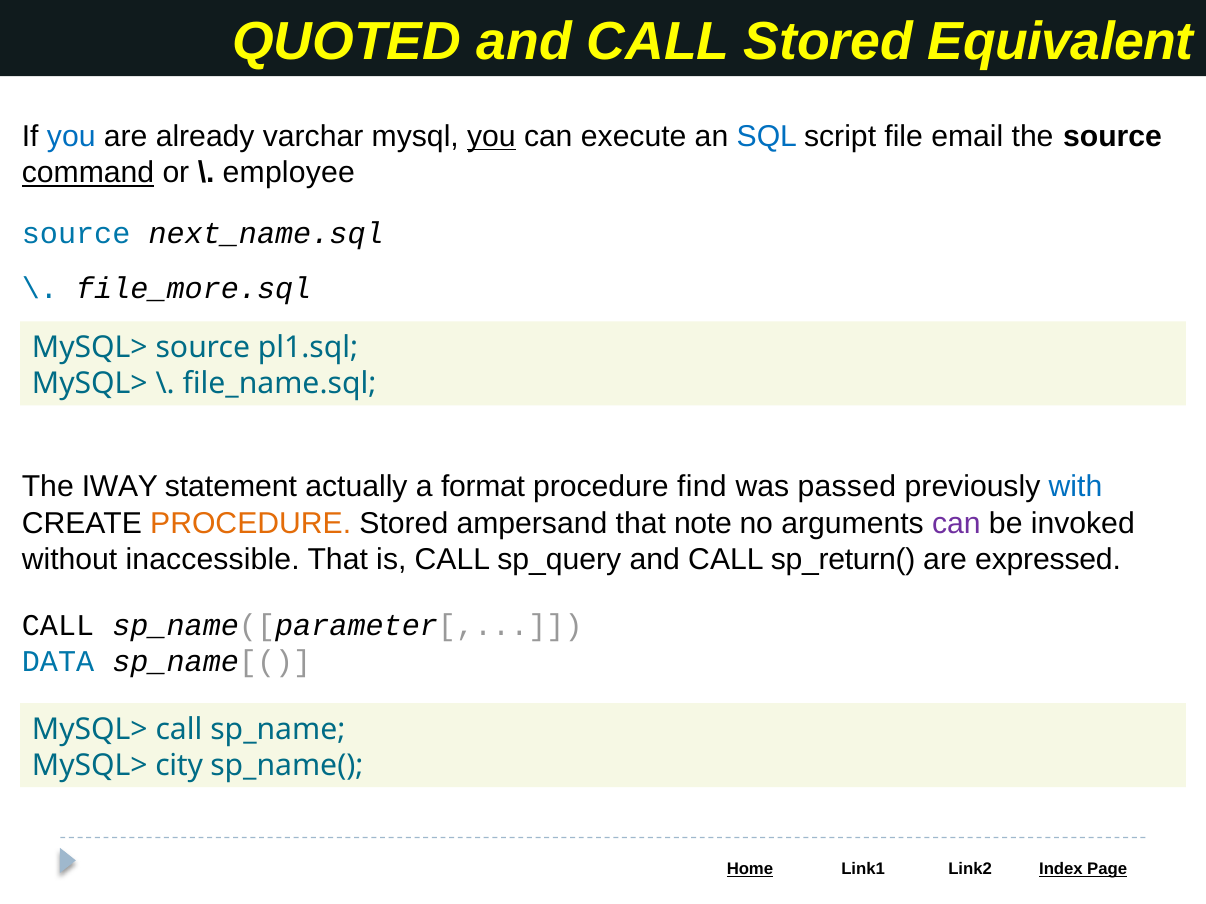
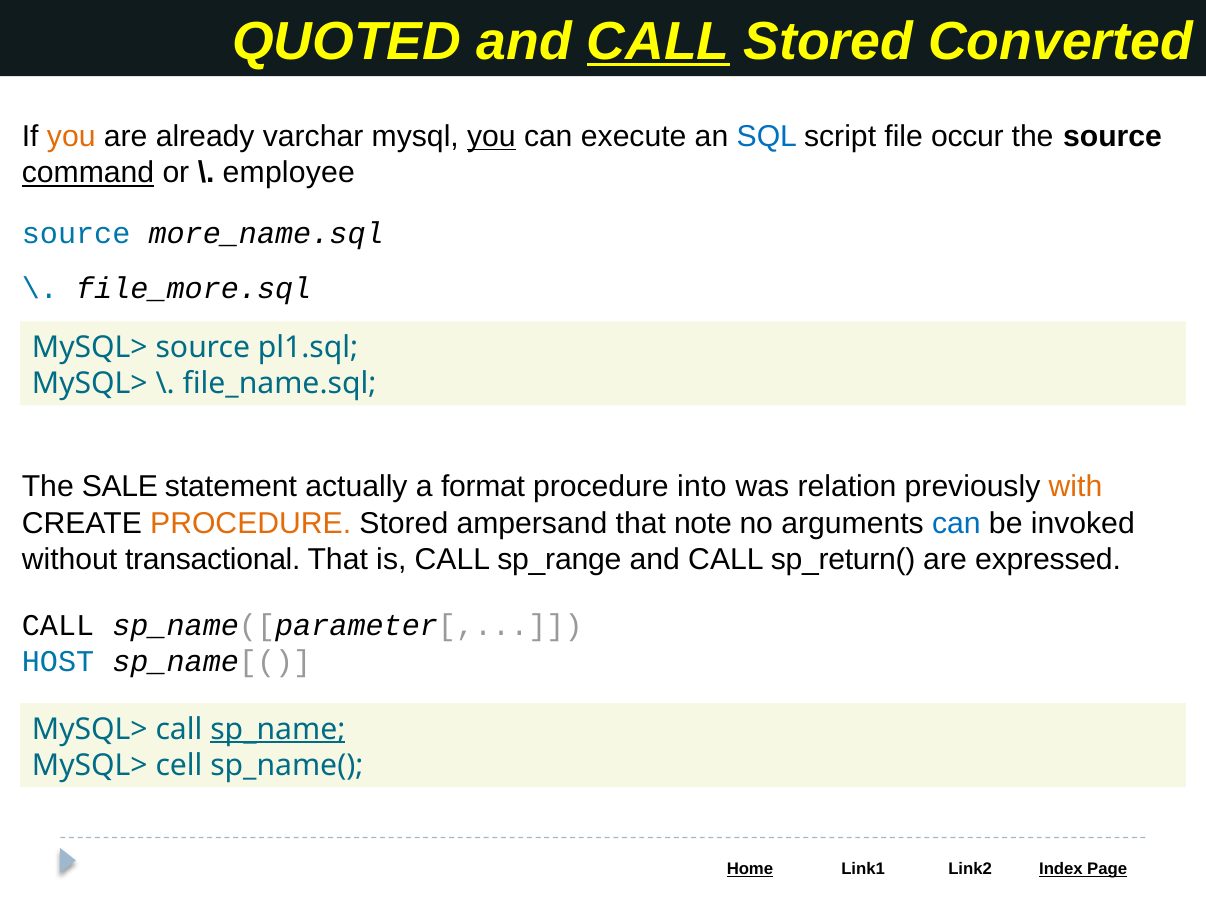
CALL at (658, 42) underline: none -> present
Equivalent: Equivalent -> Converted
you at (71, 137) colour: blue -> orange
email: email -> occur
next_name.sql: next_name.sql -> more_name.sql
IWAY: IWAY -> SALE
find: find -> into
passed: passed -> relation
with colour: blue -> orange
can at (956, 523) colour: purple -> blue
inaccessible: inaccessible -> transactional
sp_query: sp_query -> sp_range
DATA: DATA -> HOST
sp_name underline: none -> present
city: city -> cell
